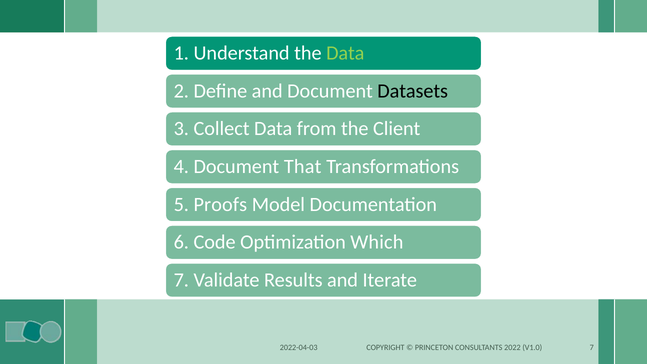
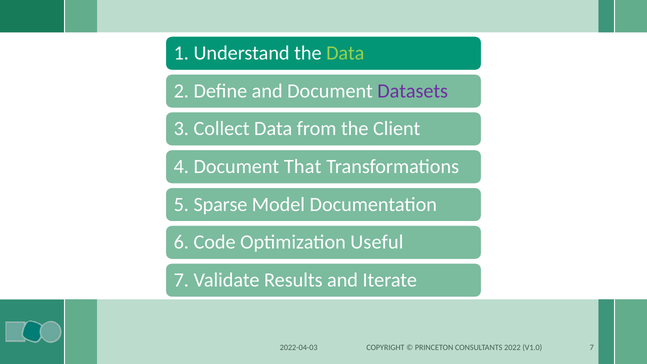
Datasets colour: black -> purple
Proofs: Proofs -> Sparse
Which: Which -> Useful
